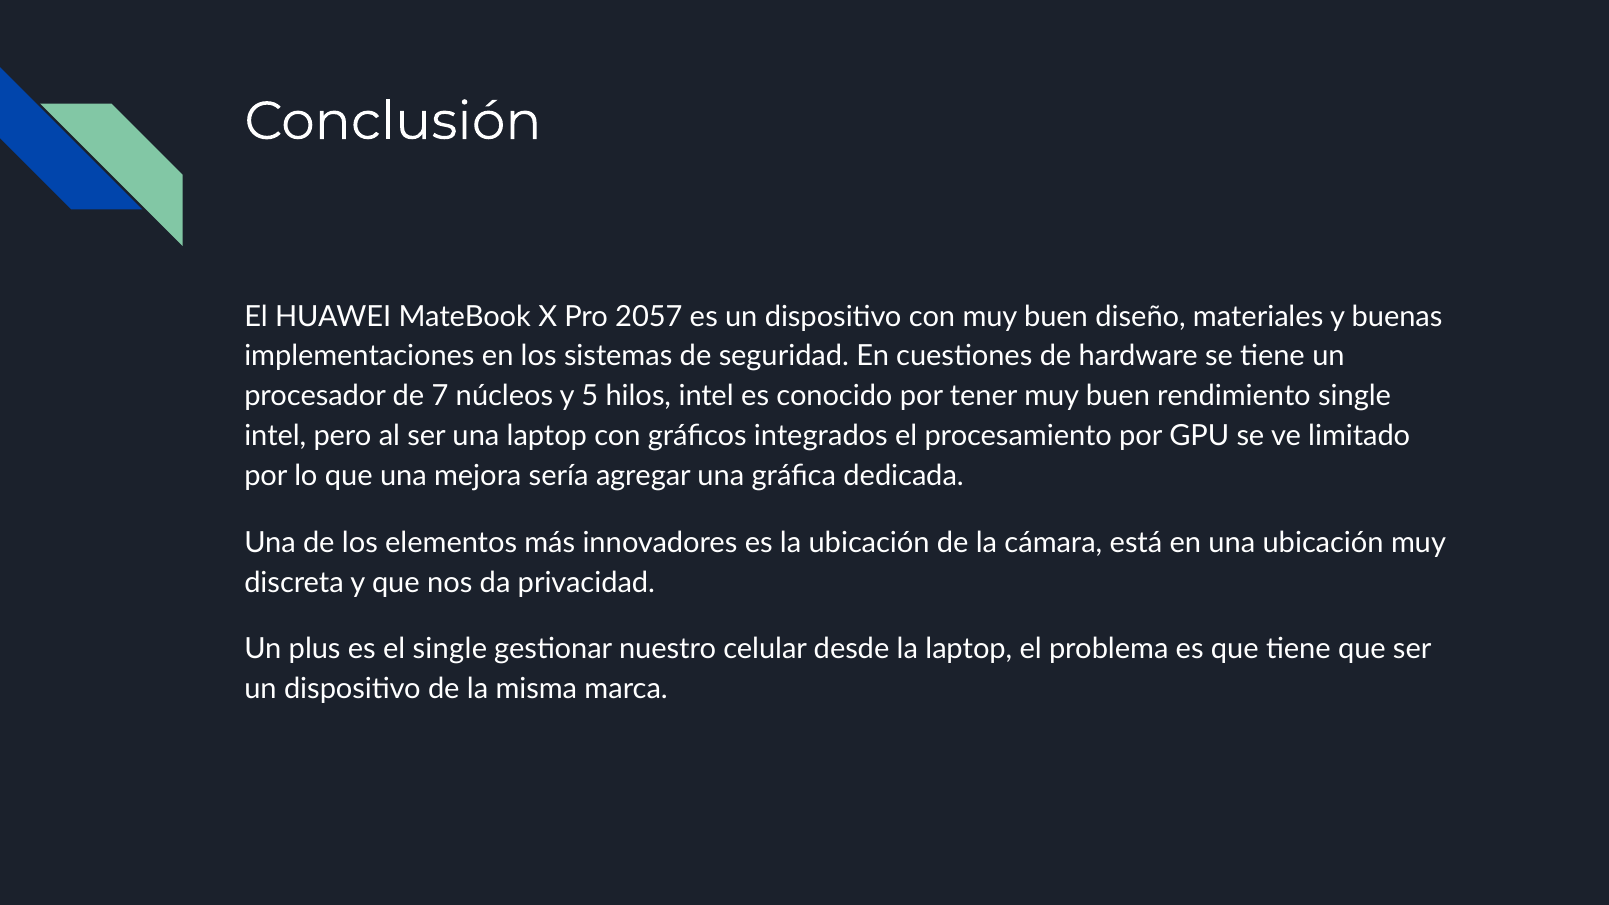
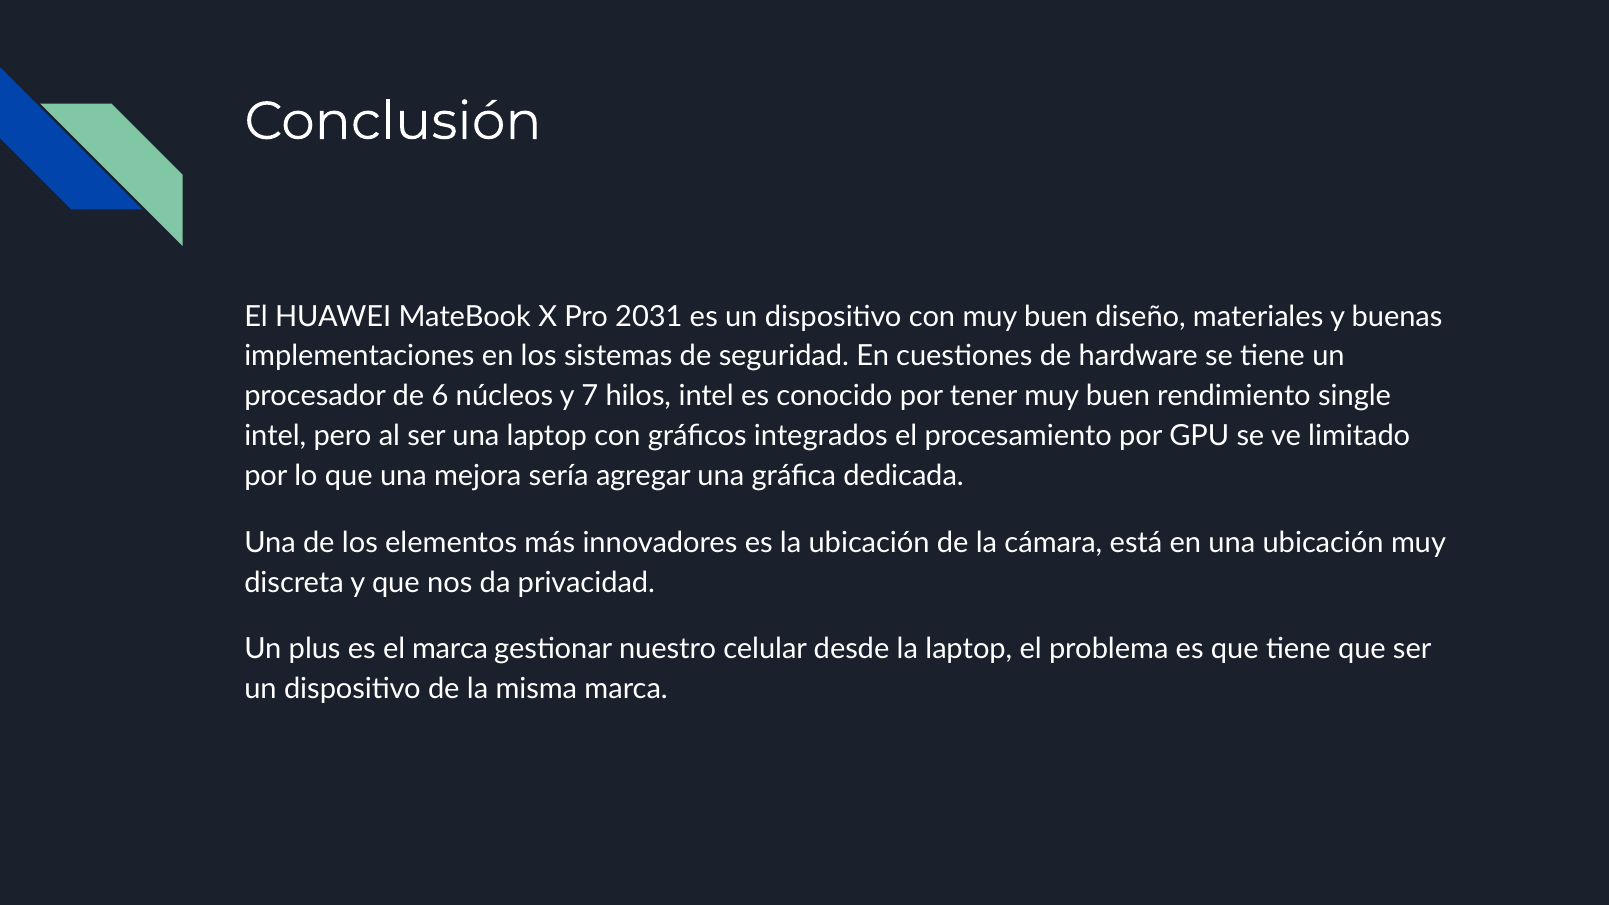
2057: 2057 -> 2031
7: 7 -> 6
5: 5 -> 7
el single: single -> marca
